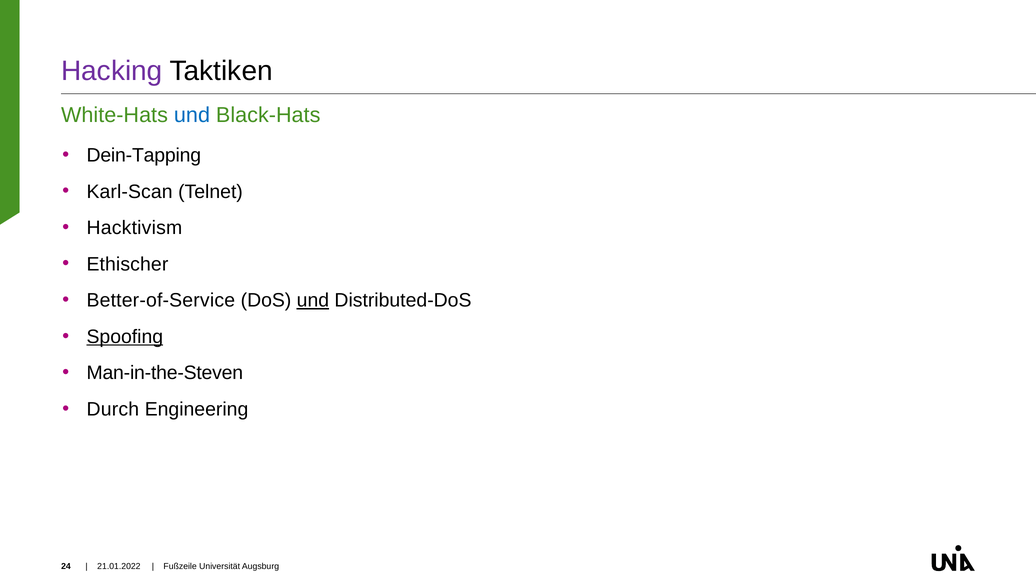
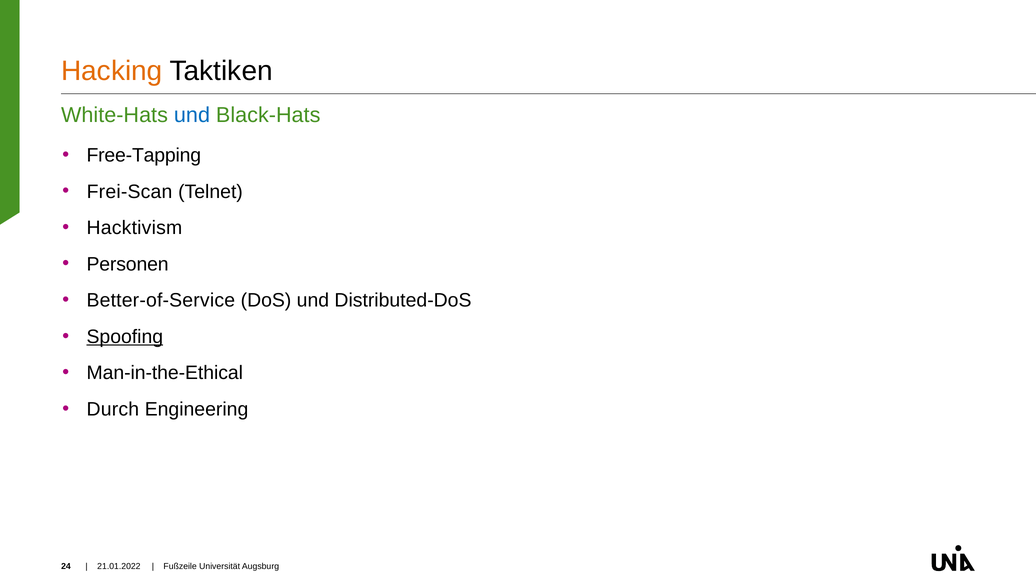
Hacking colour: purple -> orange
Dein-Tapping: Dein-Tapping -> Free-Tapping
Karl-Scan: Karl-Scan -> Frei-Scan
Ethischer: Ethischer -> Personen
und at (313, 300) underline: present -> none
Man-in-the-Steven: Man-in-the-Steven -> Man-in-the-Ethical
